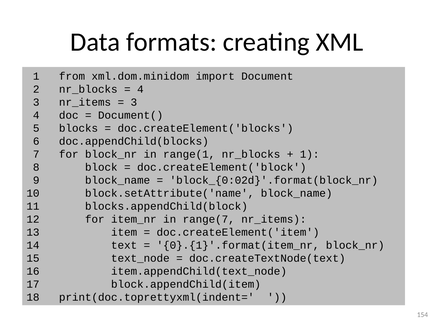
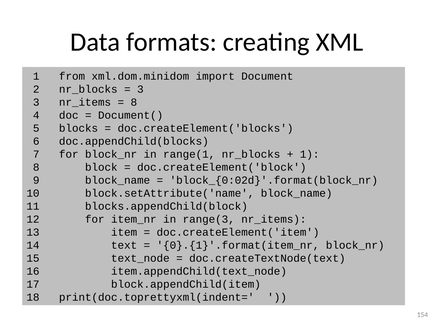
4 at (140, 89): 4 -> 3
3 at (134, 102): 3 -> 8
range(7: range(7 -> range(3
